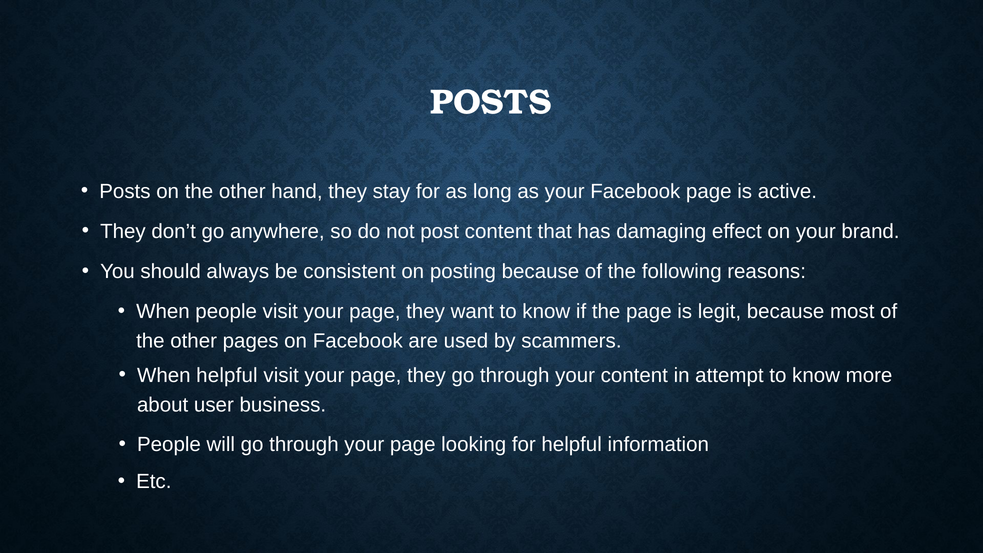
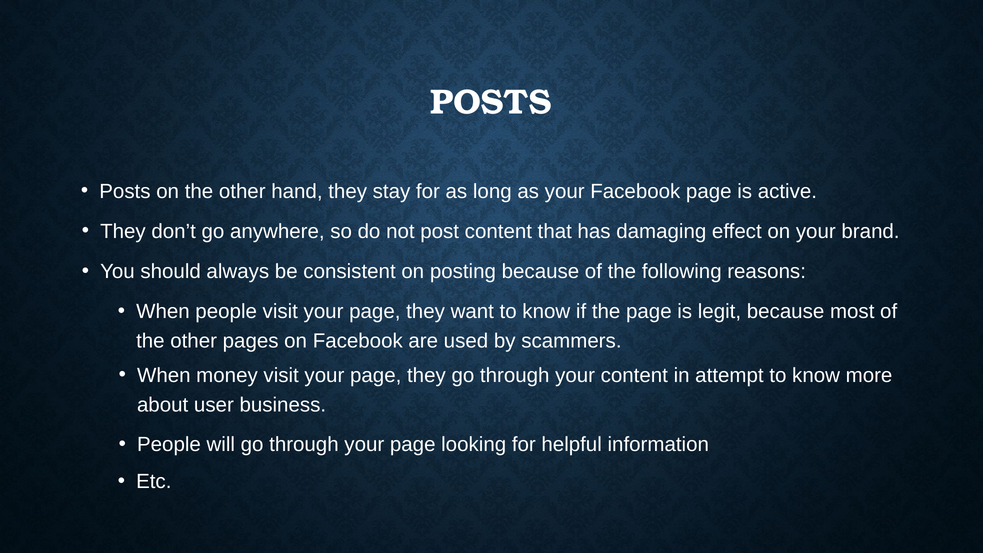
When helpful: helpful -> money
